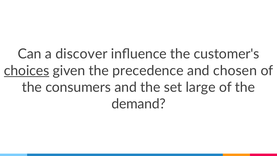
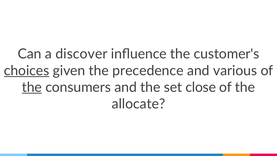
chosen: chosen -> various
the at (32, 87) underline: none -> present
large: large -> close
demand: demand -> allocate
